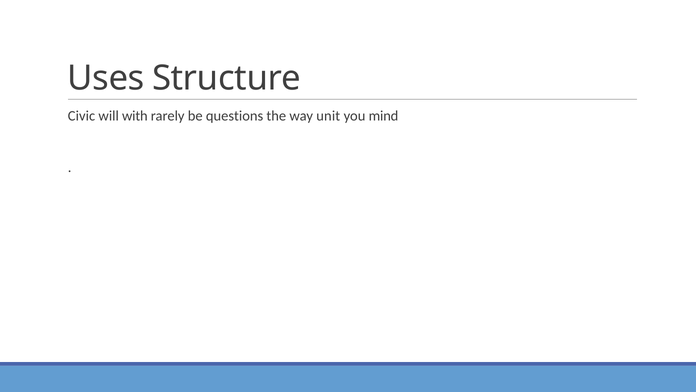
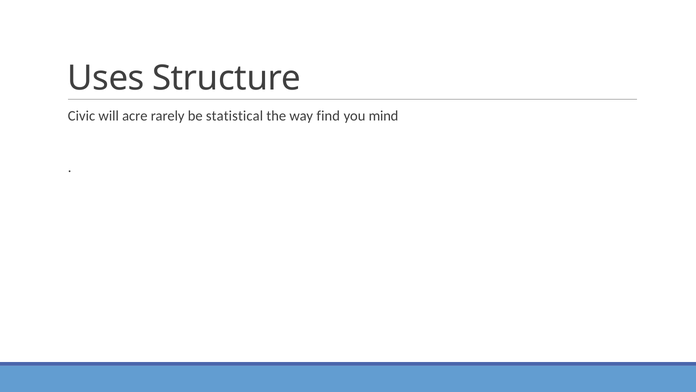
with: with -> acre
questions: questions -> statistical
unit: unit -> find
